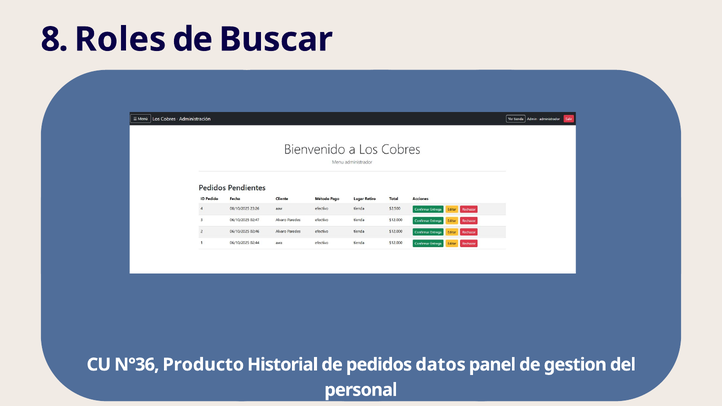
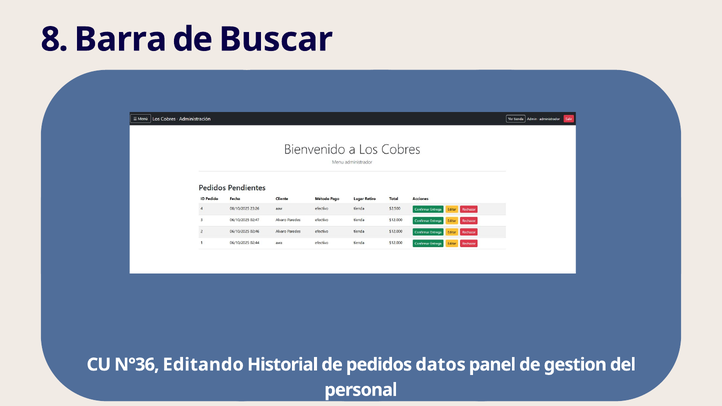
Roles: Roles -> Barra
Producto: Producto -> Editando
